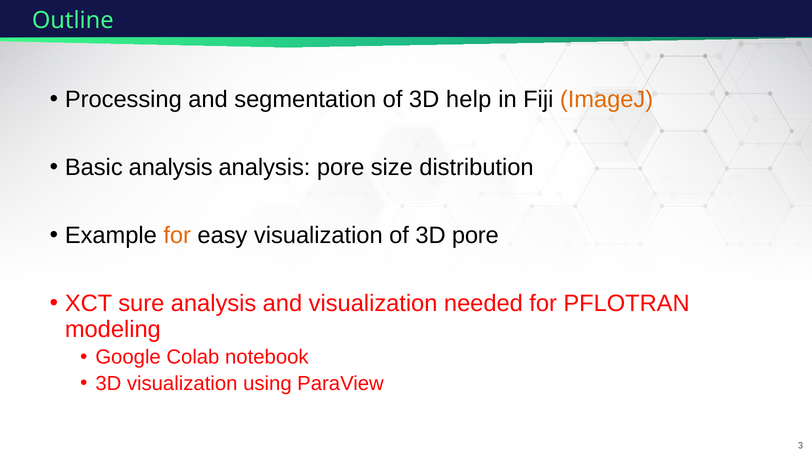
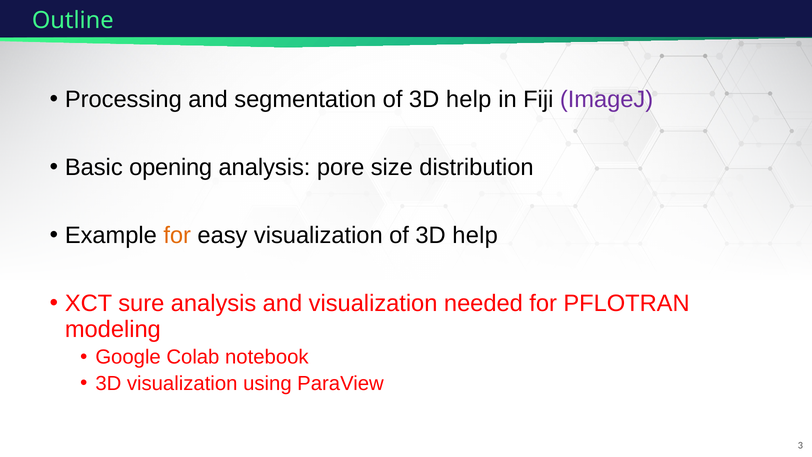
ImageJ colour: orange -> purple
Basic analysis: analysis -> opening
visualization of 3D pore: pore -> help
